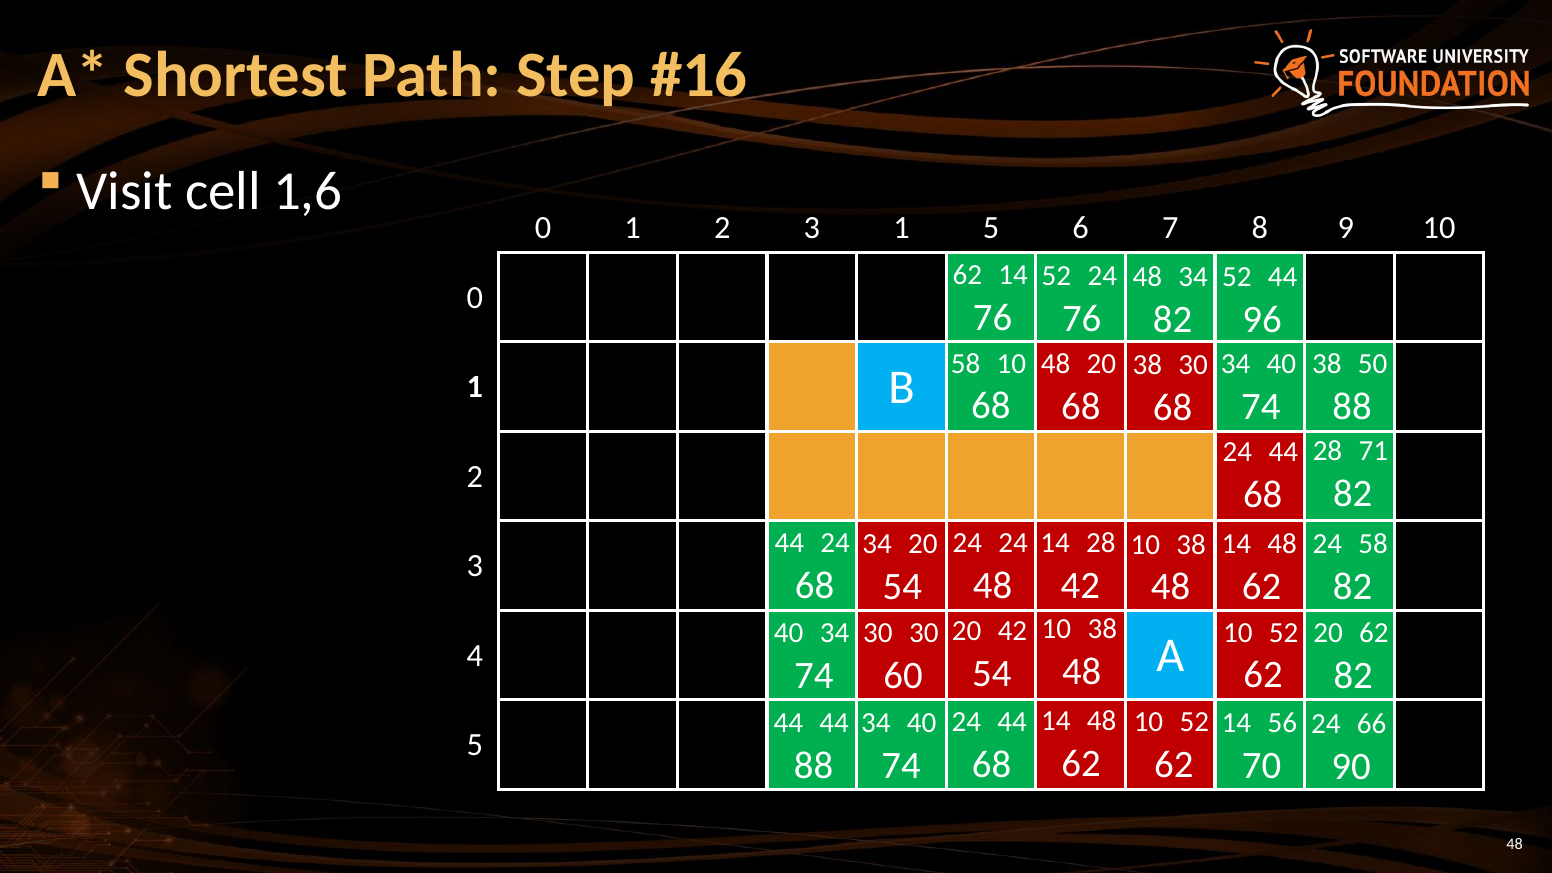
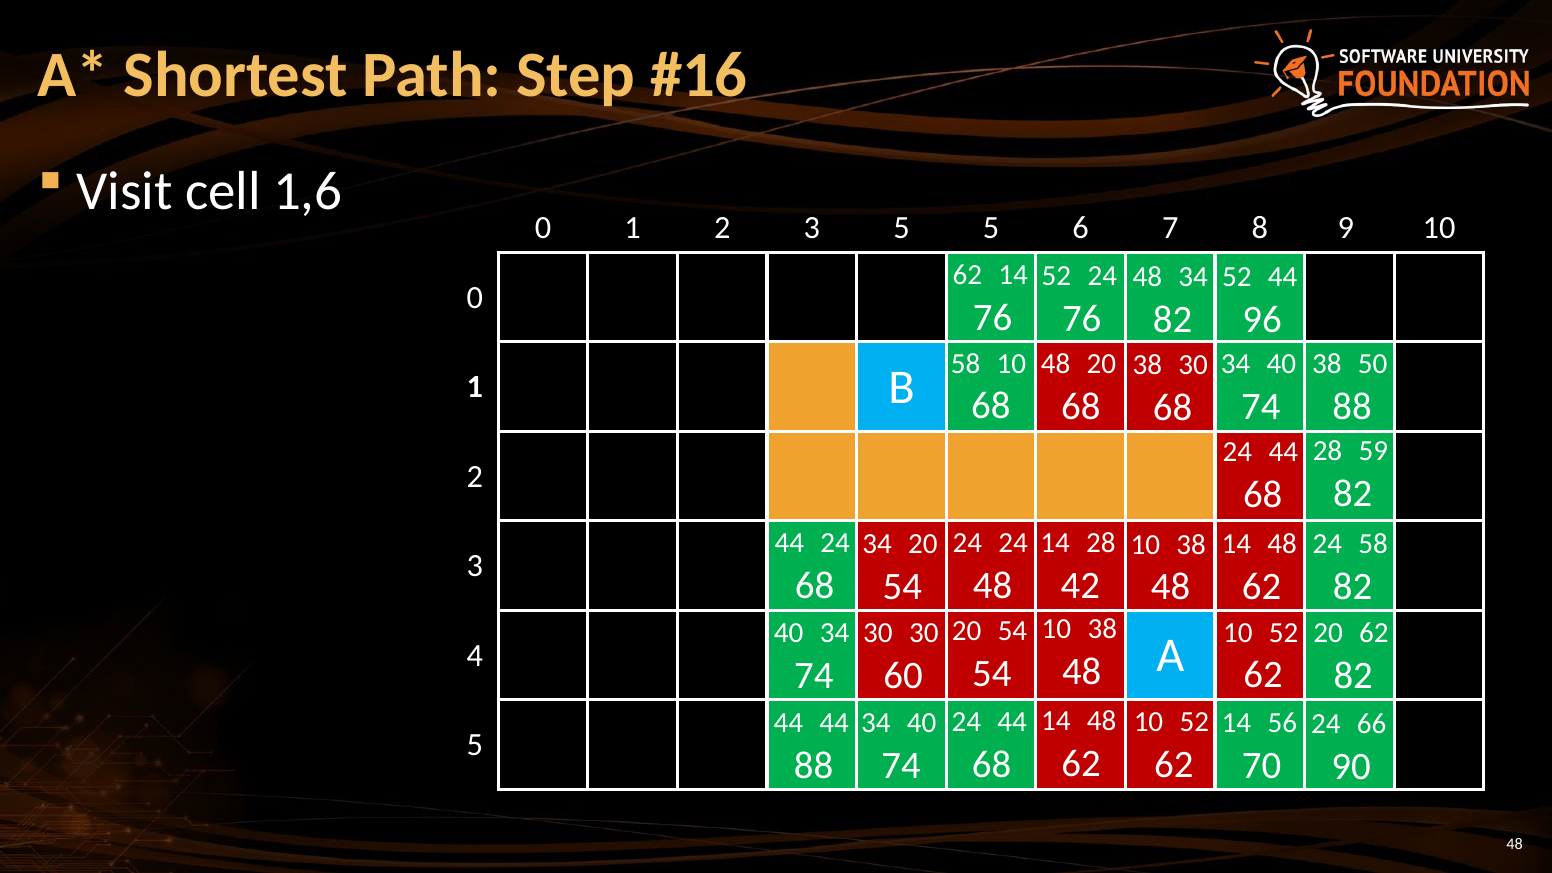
3 1: 1 -> 5
71: 71 -> 59
20 42: 42 -> 54
